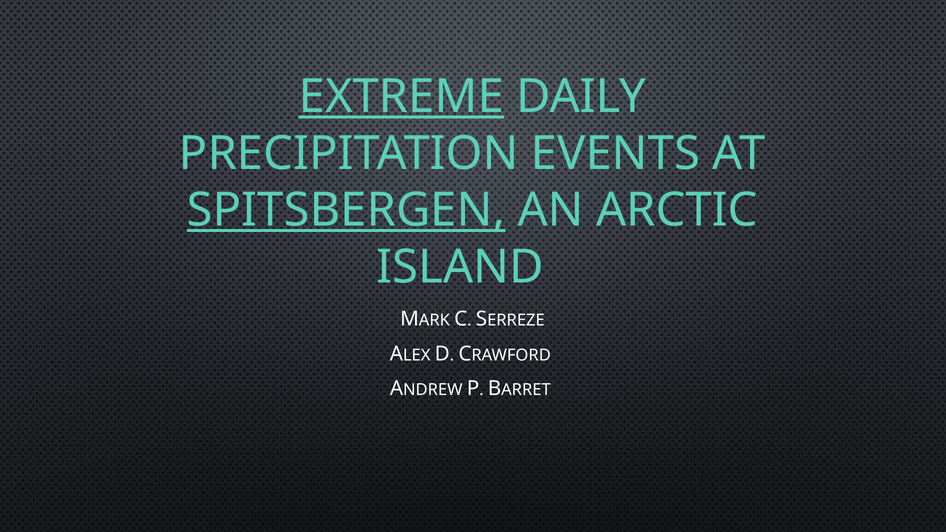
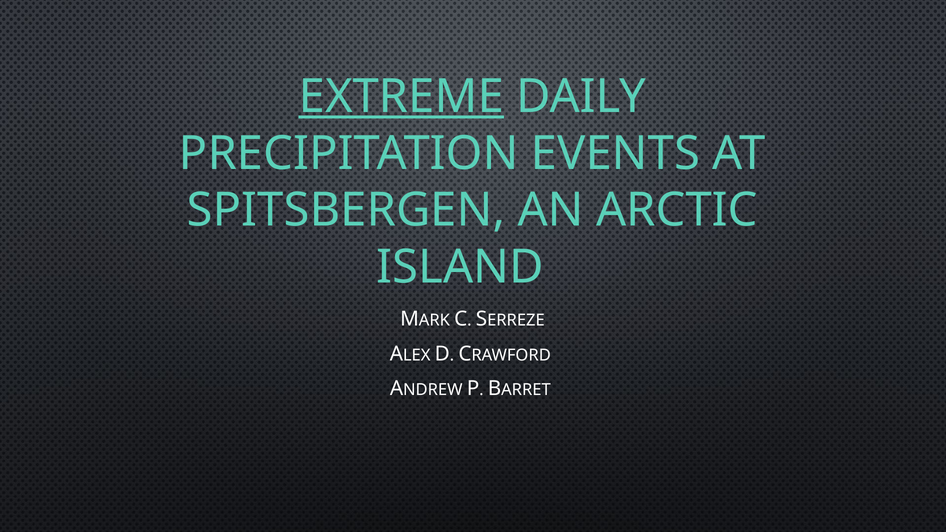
SPITSBERGEN underline: present -> none
